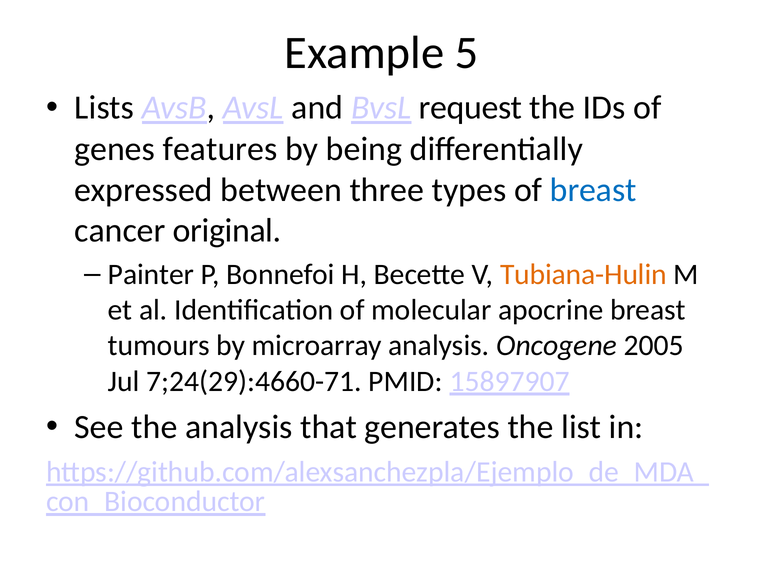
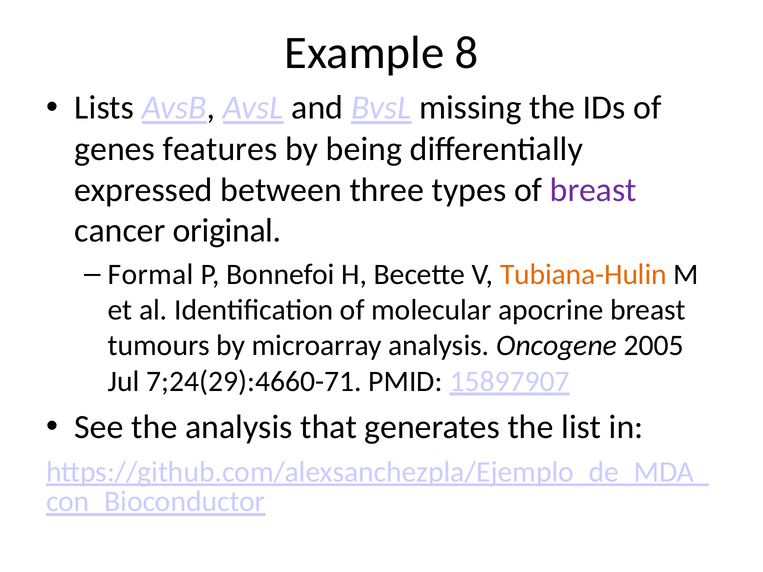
5: 5 -> 8
request: request -> missing
breast at (593, 190) colour: blue -> purple
Painter: Painter -> Formal
